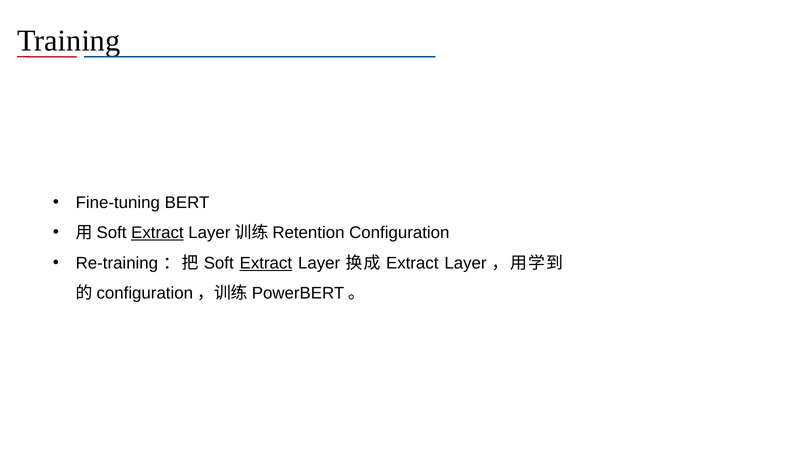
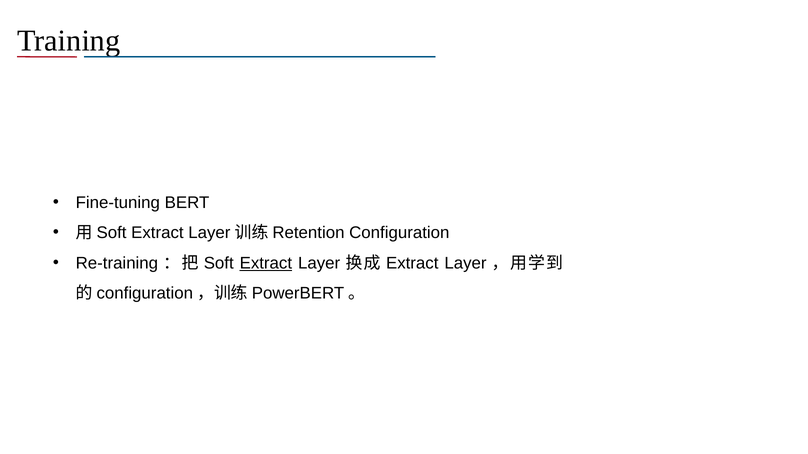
Extract at (157, 233) underline: present -> none
